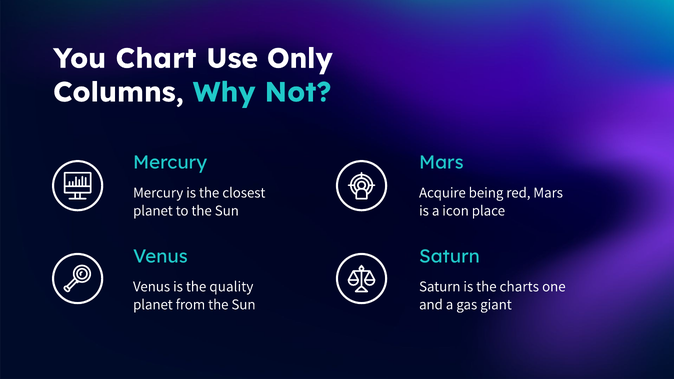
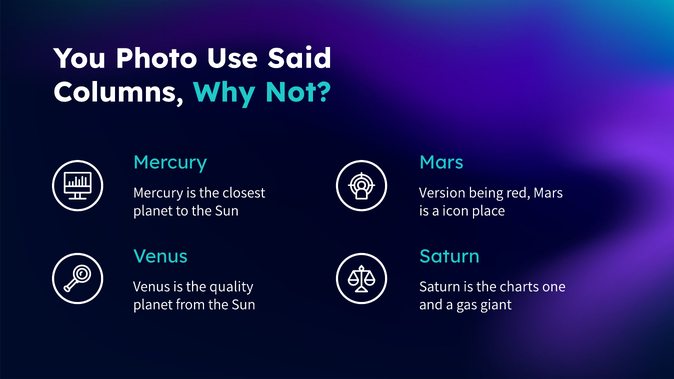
Chart: Chart -> Photo
Only: Only -> Said
Acquire: Acquire -> Version
